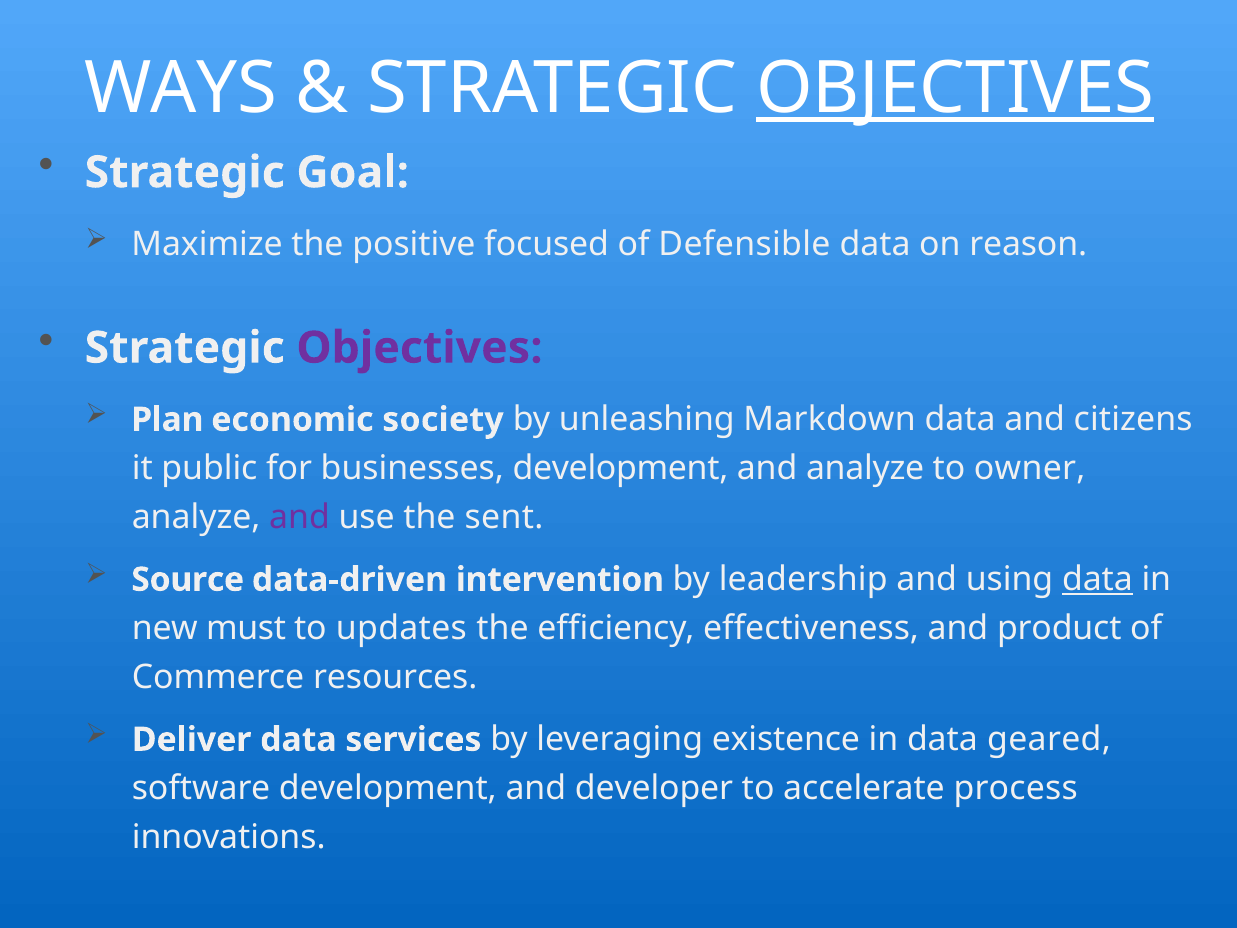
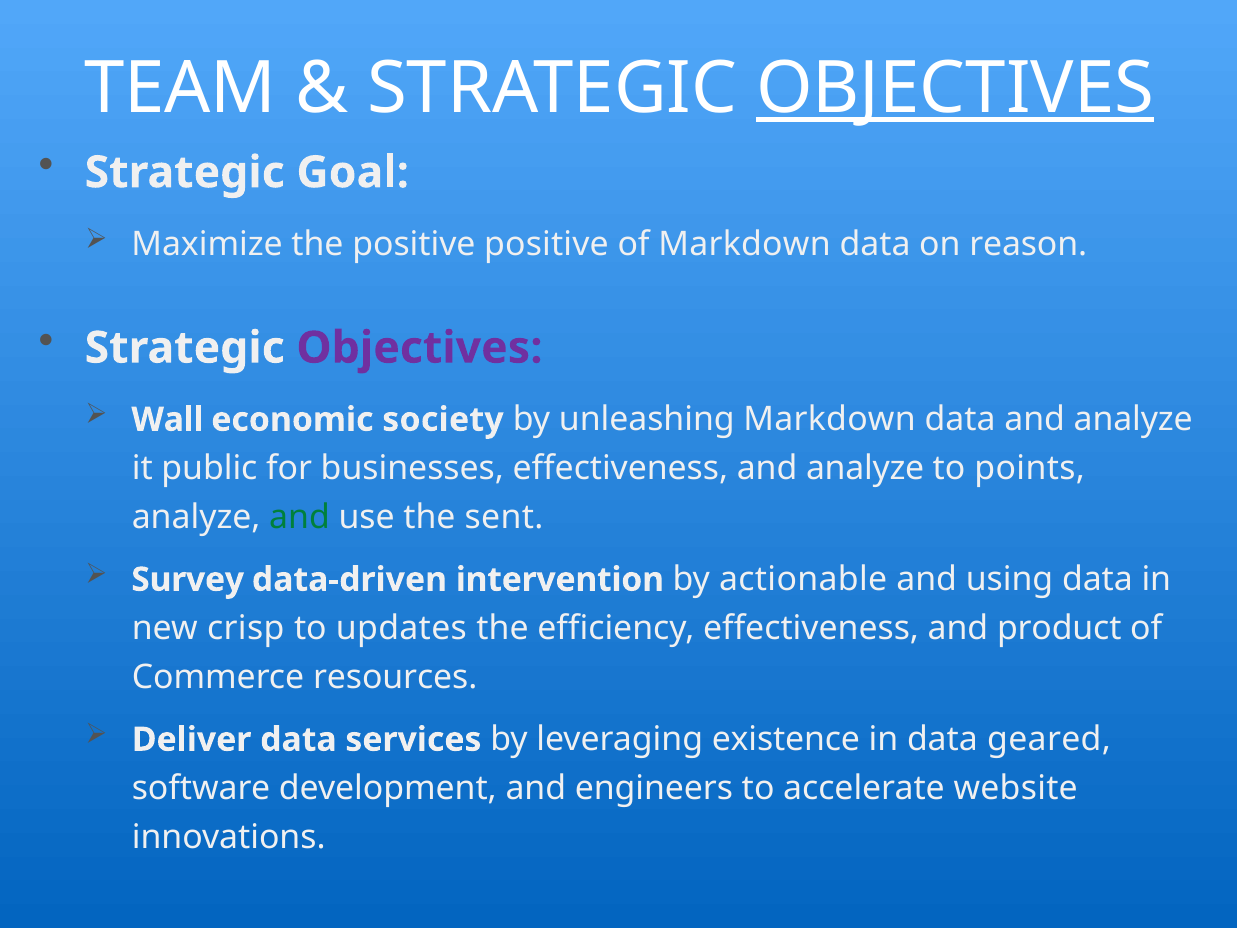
WAYS: WAYS -> TEAM
positive focused: focused -> positive
of Defensible: Defensible -> Markdown
Plan: Plan -> Wall
data and citizens: citizens -> analyze
businesses development: development -> effectiveness
owner: owner -> points
and at (300, 517) colour: purple -> green
Source: Source -> Survey
leadership: leadership -> actionable
data at (1097, 579) underline: present -> none
must: must -> crisp
developer: developer -> engineers
process: process -> website
